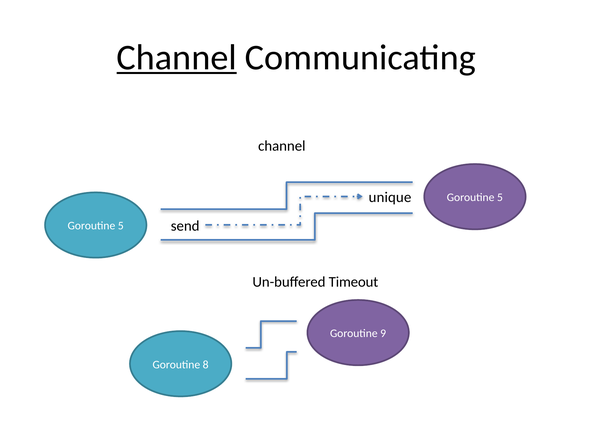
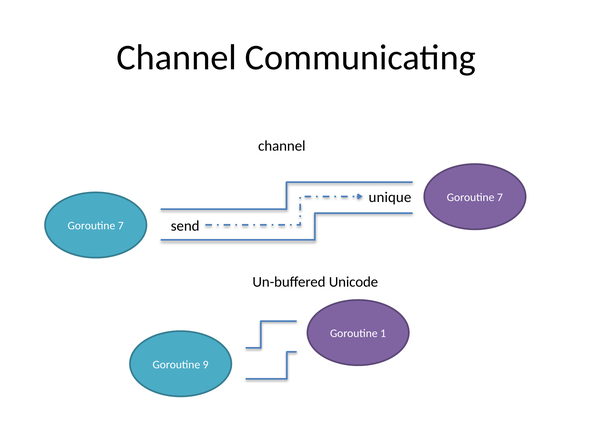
Channel at (177, 57) underline: present -> none
5 at (500, 197): 5 -> 7
5 at (121, 226): 5 -> 7
Timeout: Timeout -> Unicode
9: 9 -> 1
8: 8 -> 9
